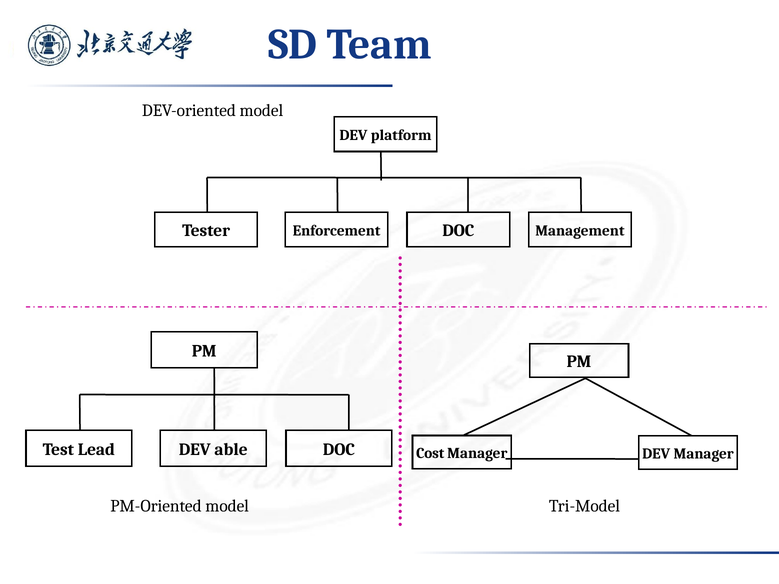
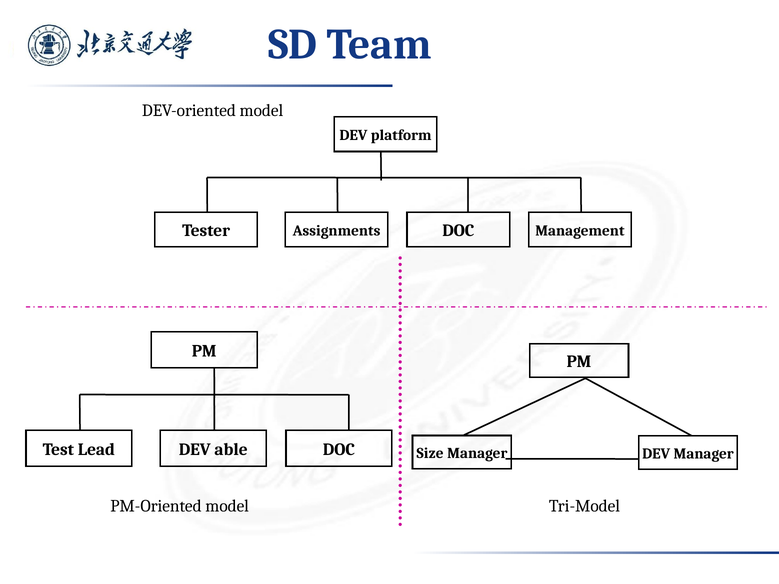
Enforcement: Enforcement -> Assignments
Cost: Cost -> Size
